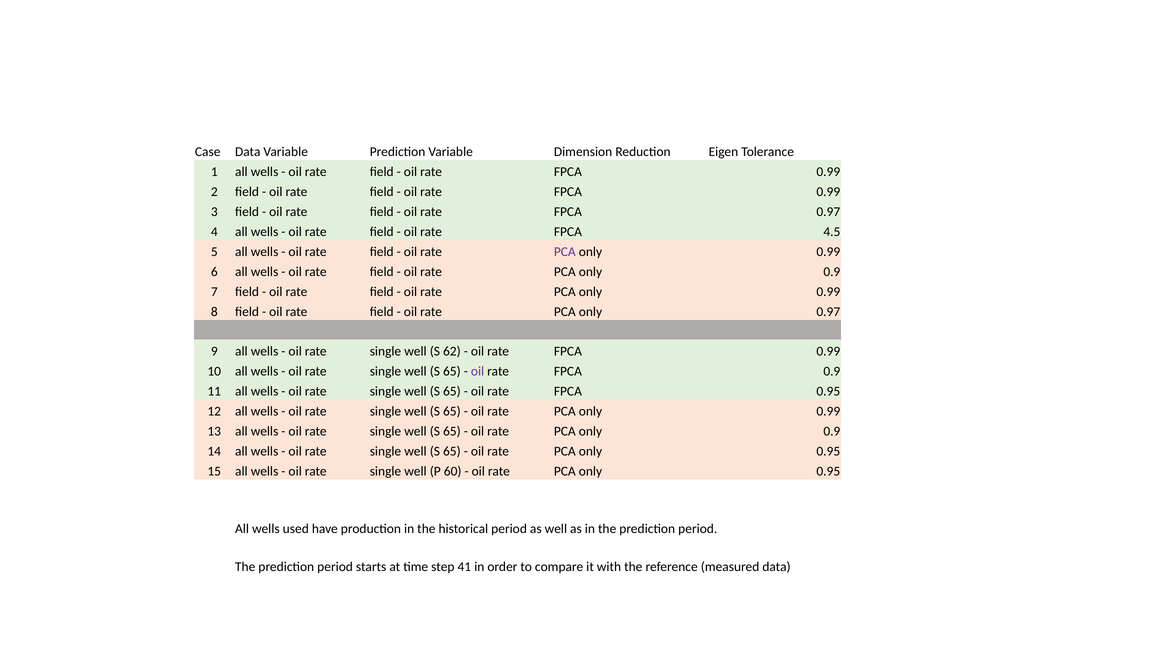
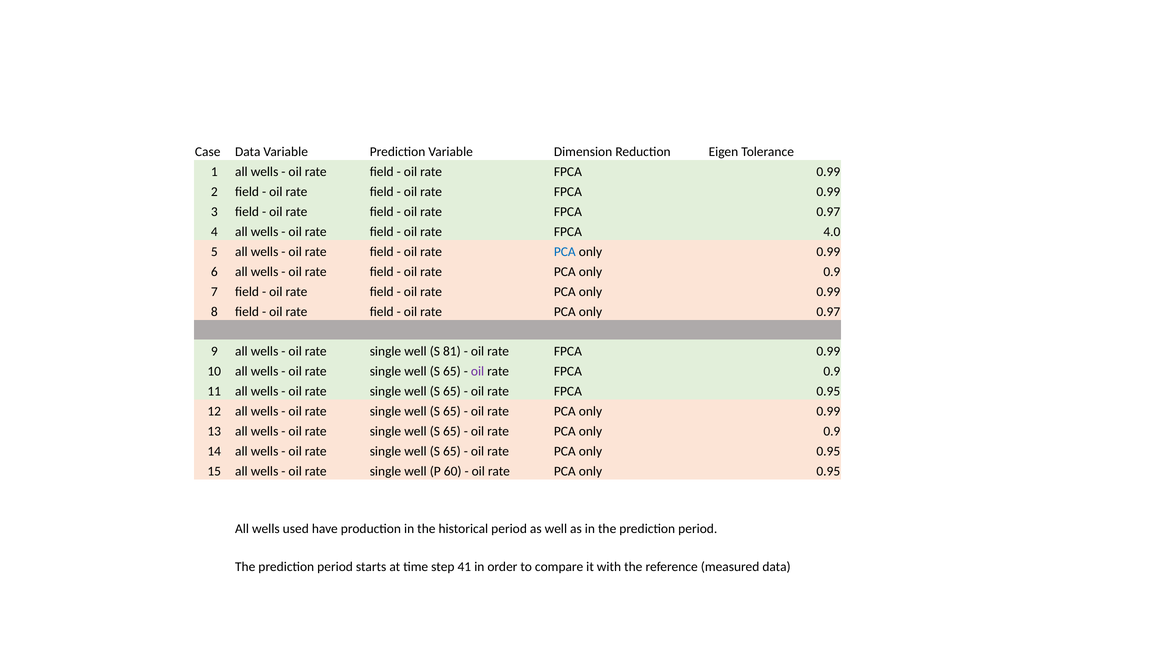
4.5: 4.5 -> 4.0
PCA at (565, 252) colour: purple -> blue
62: 62 -> 81
